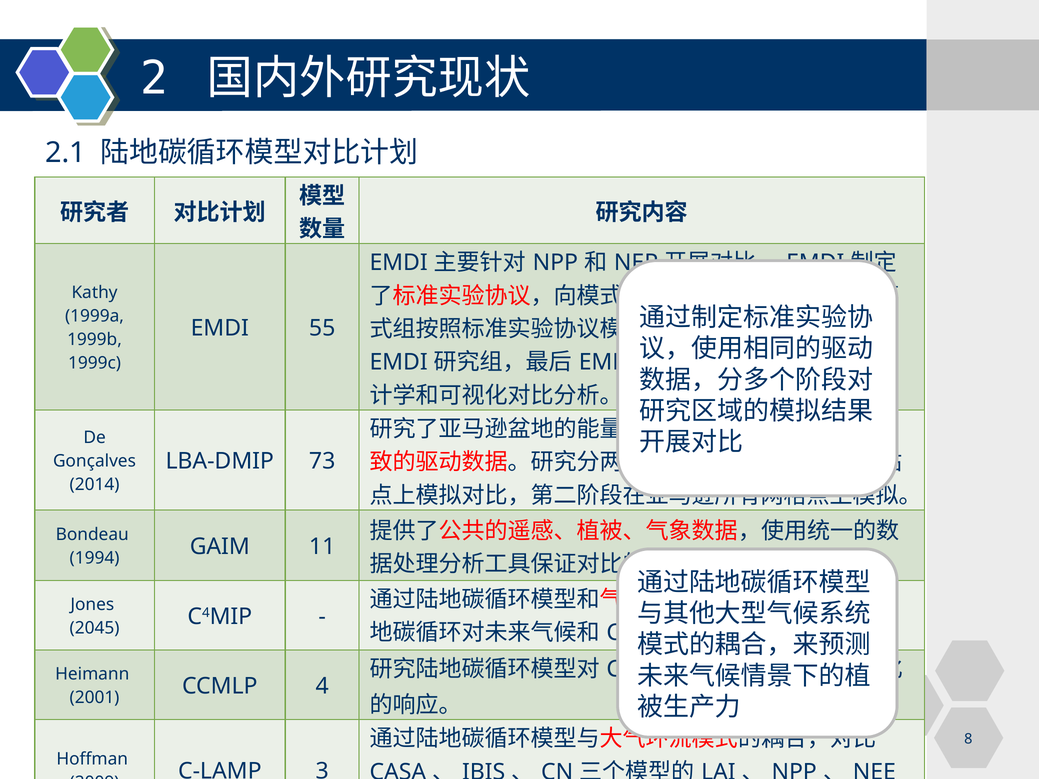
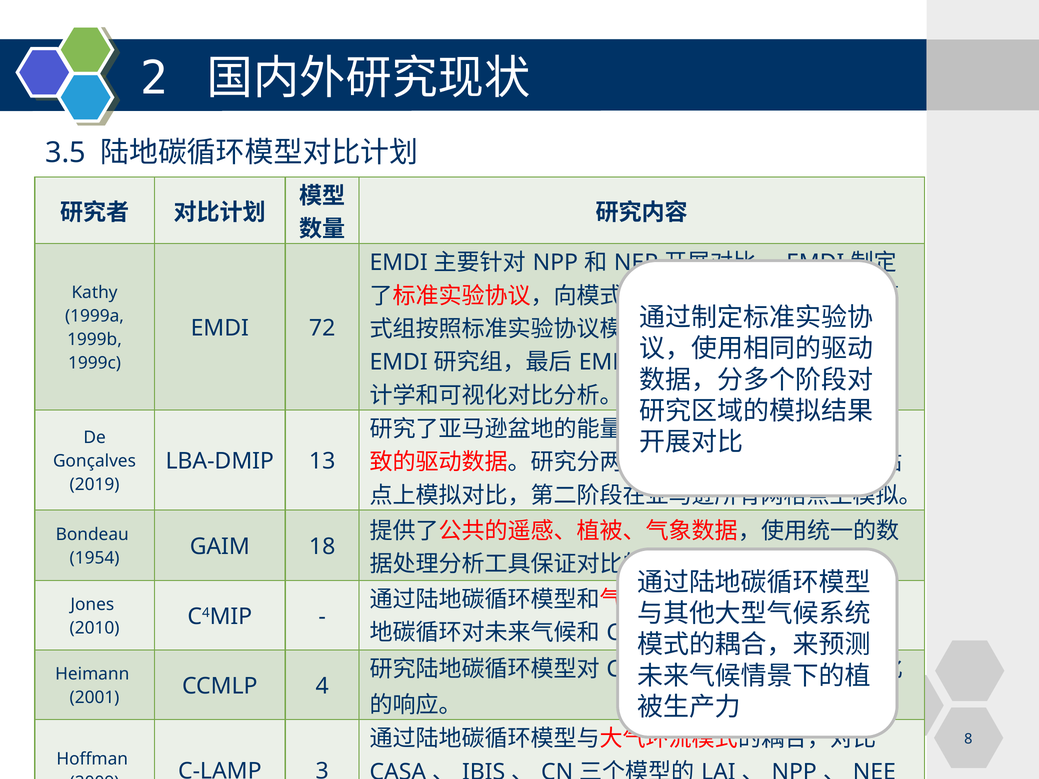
2.1: 2.1 -> 3.5
55: 55 -> 72
73: 73 -> 13
2014: 2014 -> 2019
1994: 1994 -> 1954
11: 11 -> 18
2045: 2045 -> 2010
